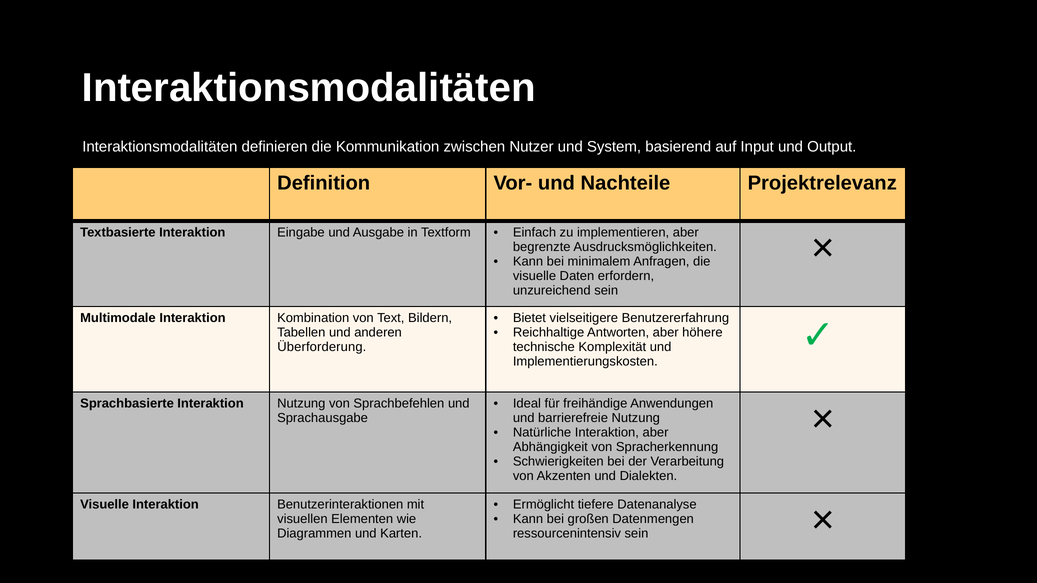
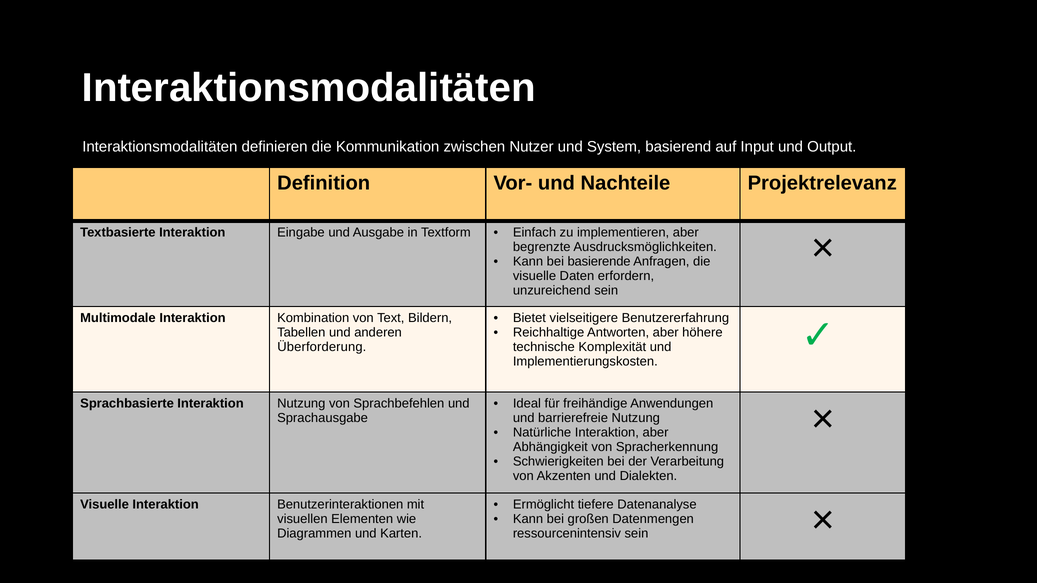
minimalem: minimalem -> basierende
